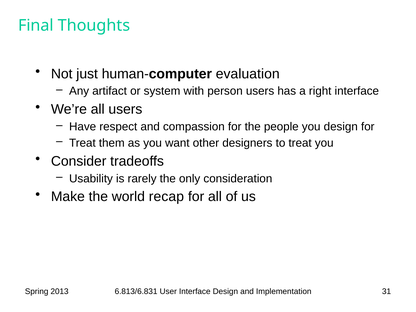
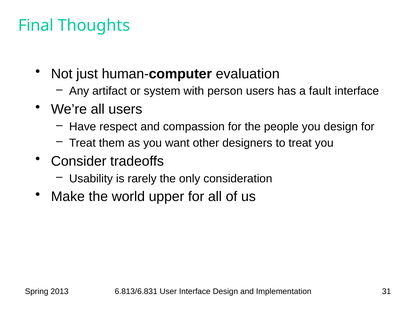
right: right -> fault
recap: recap -> upper
